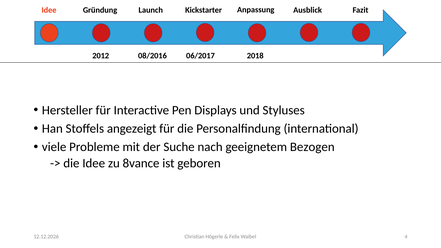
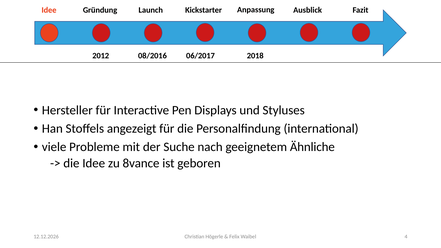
Bezogen: Bezogen -> Ähnliche
